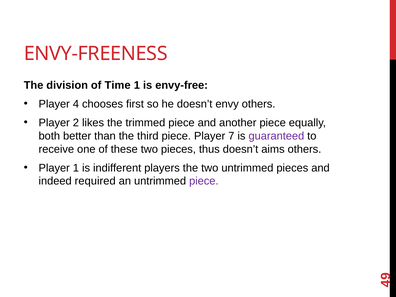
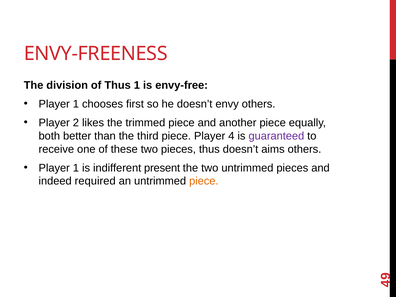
of Time: Time -> Thus
4 at (76, 104): 4 -> 1
Player 7: 7 -> 4
players: players -> present
piece at (204, 181) colour: purple -> orange
